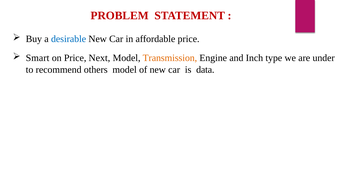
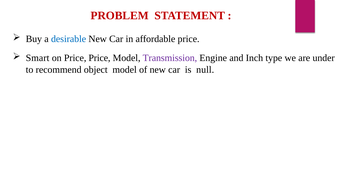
Price Next: Next -> Price
Transmission colour: orange -> purple
others: others -> object
data: data -> null
